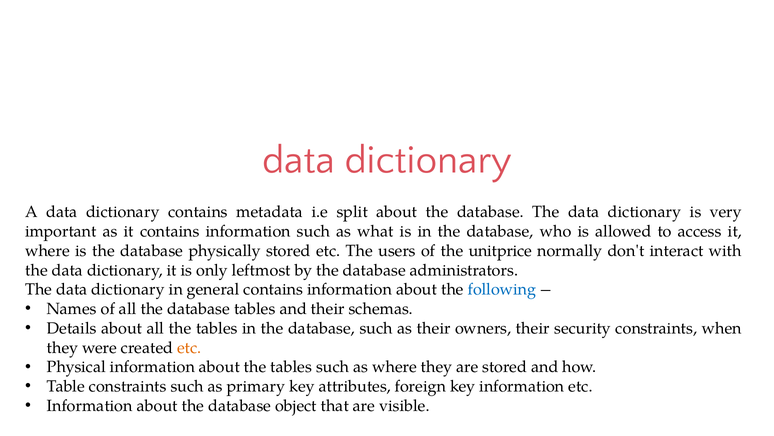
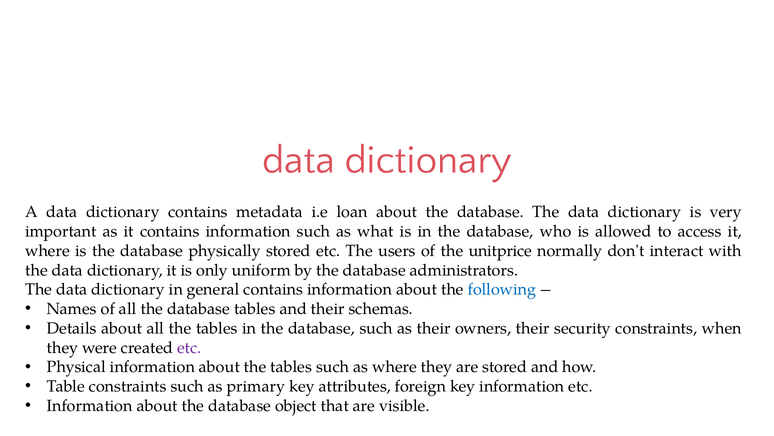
split: split -> loan
leftmost: leftmost -> uniform
etc at (189, 347) colour: orange -> purple
